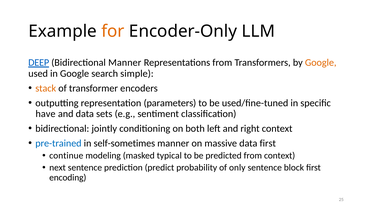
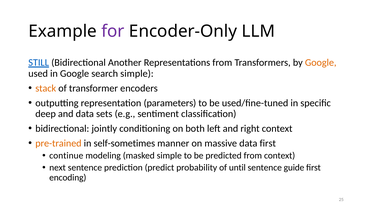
for colour: orange -> purple
DEEP: DEEP -> STILL
Bidirectional Manner: Manner -> Another
have: have -> deep
pre-trained colour: blue -> orange
masked typical: typical -> simple
only: only -> until
block: block -> guide
